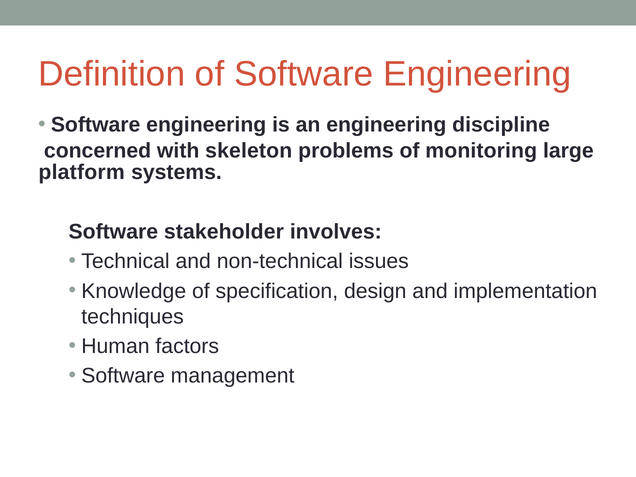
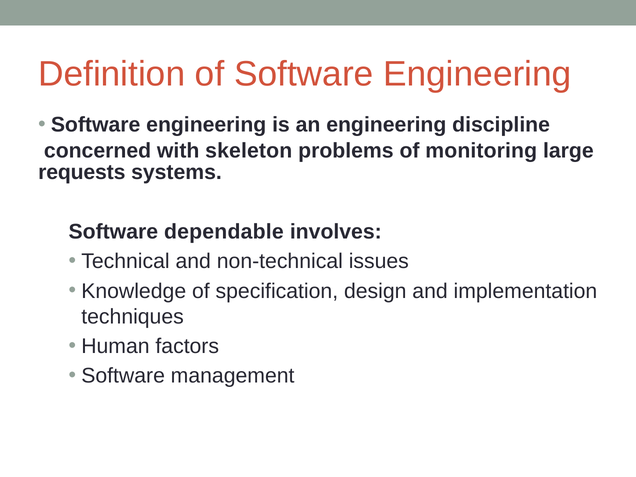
platform: platform -> requests
stakeholder: stakeholder -> dependable
